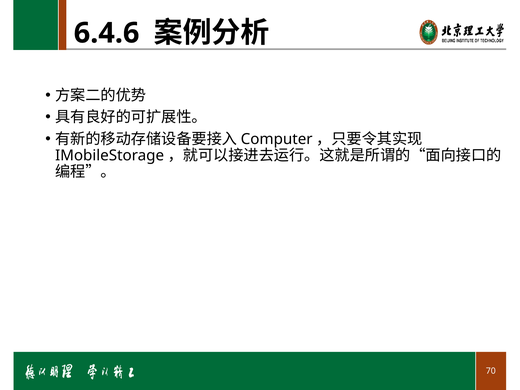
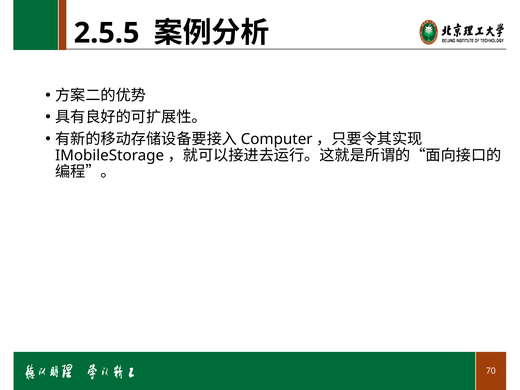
6.4.6: 6.4.6 -> 2.5.5
